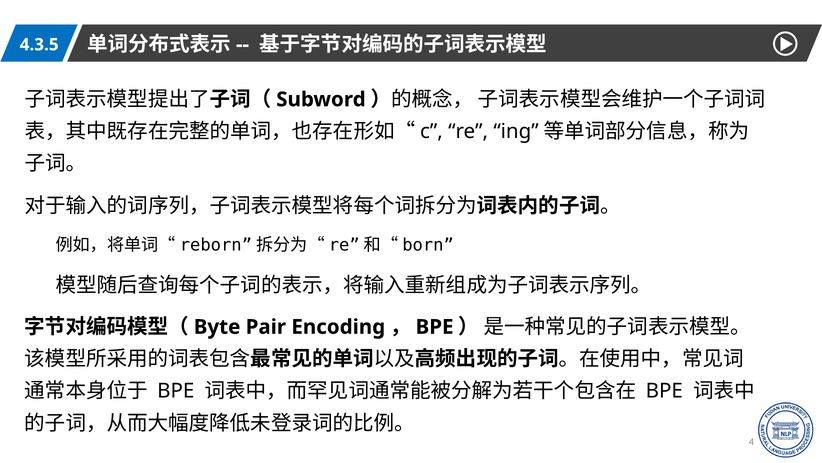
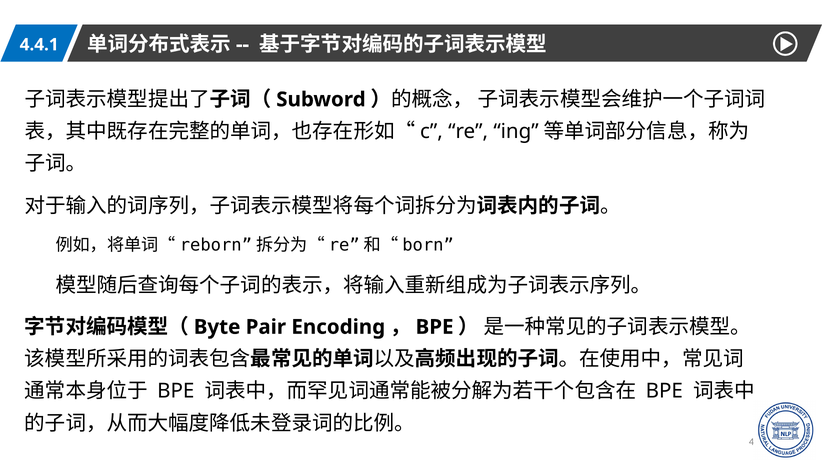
4.3.5: 4.3.5 -> 4.4.1
